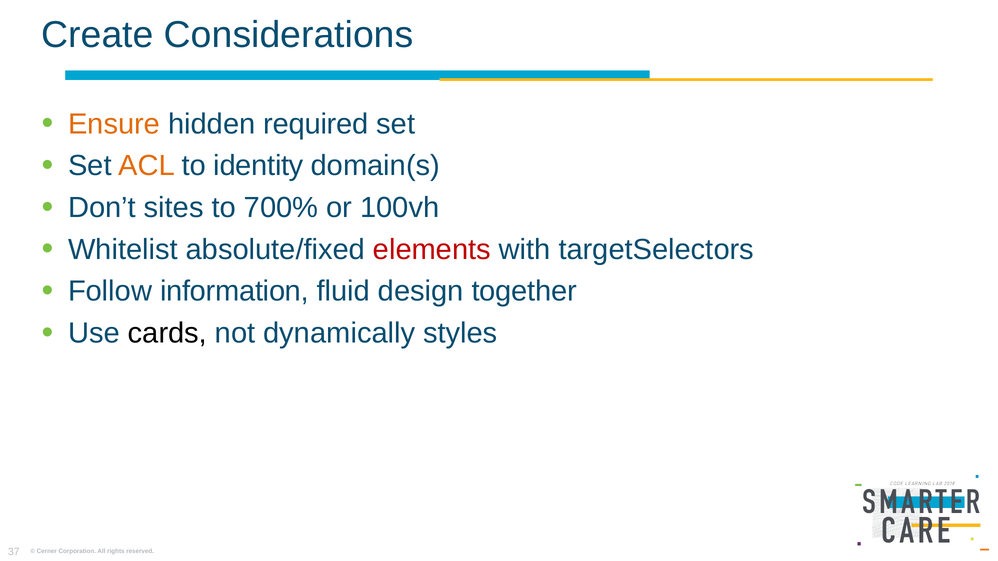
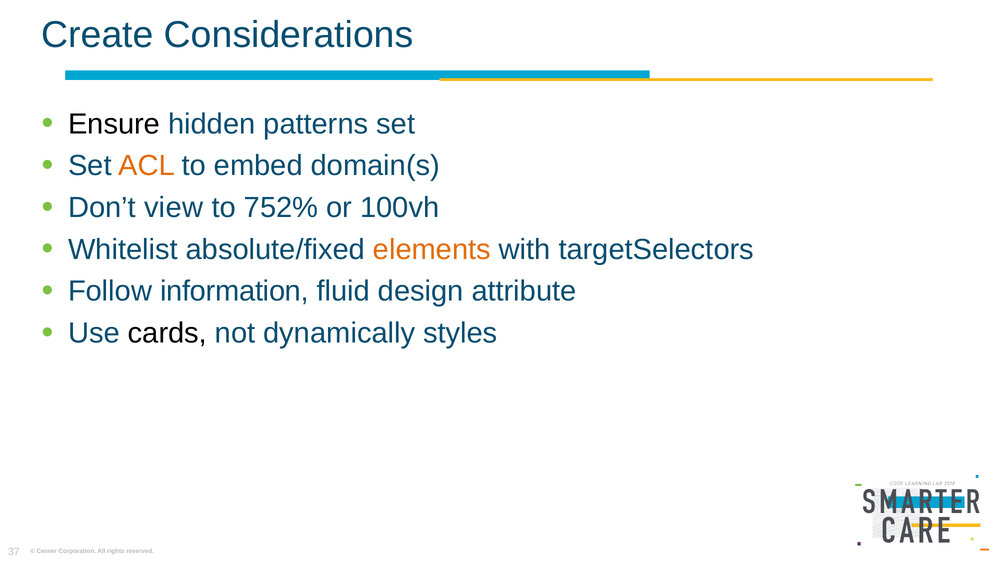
Ensure colour: orange -> black
required: required -> patterns
identity: identity -> embed
sites: sites -> view
700%: 700% -> 752%
elements colour: red -> orange
together: together -> attribute
